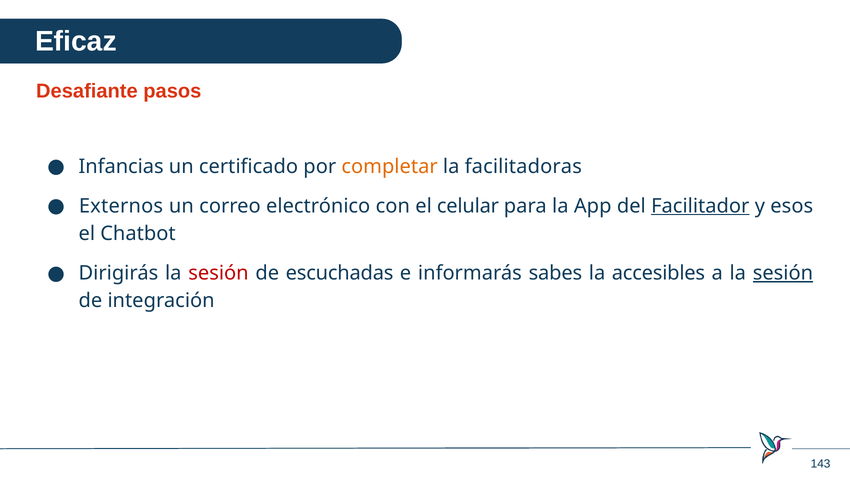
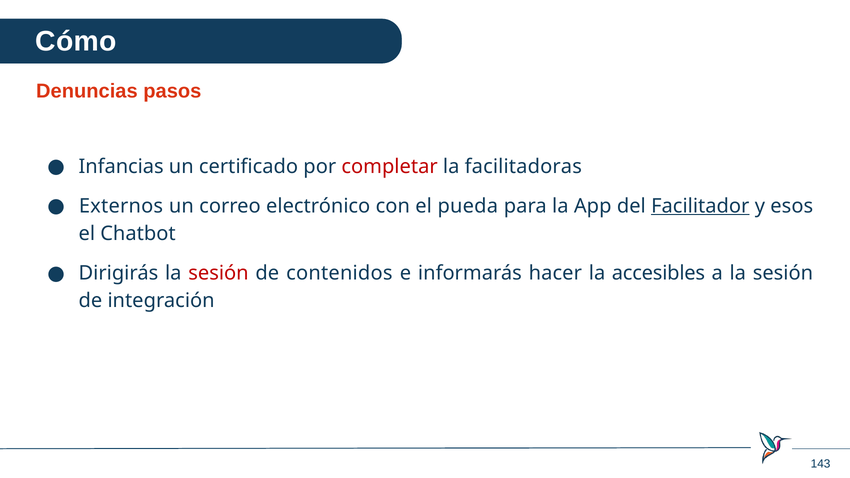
Eficaz: Eficaz -> Cómo
Desafiante: Desafiante -> Denuncias
completar colour: orange -> red
celular: celular -> pueda
escuchadas: escuchadas -> contenidos
sabes: sabes -> hacer
sesión at (783, 273) underline: present -> none
